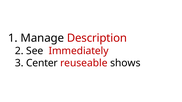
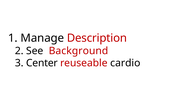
Immediately: Immediately -> Background
shows: shows -> cardio
